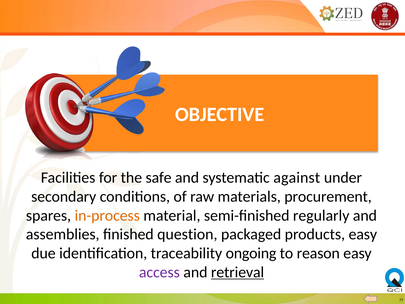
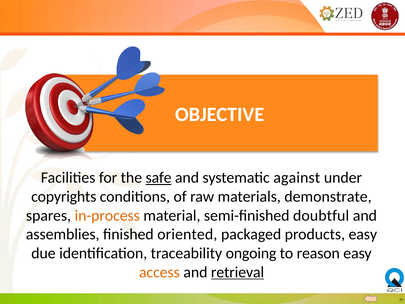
safe underline: none -> present
secondary: secondary -> copyrights
procurement: procurement -> demonstrate
regularly: regularly -> doubtful
question: question -> oriented
access colour: purple -> orange
